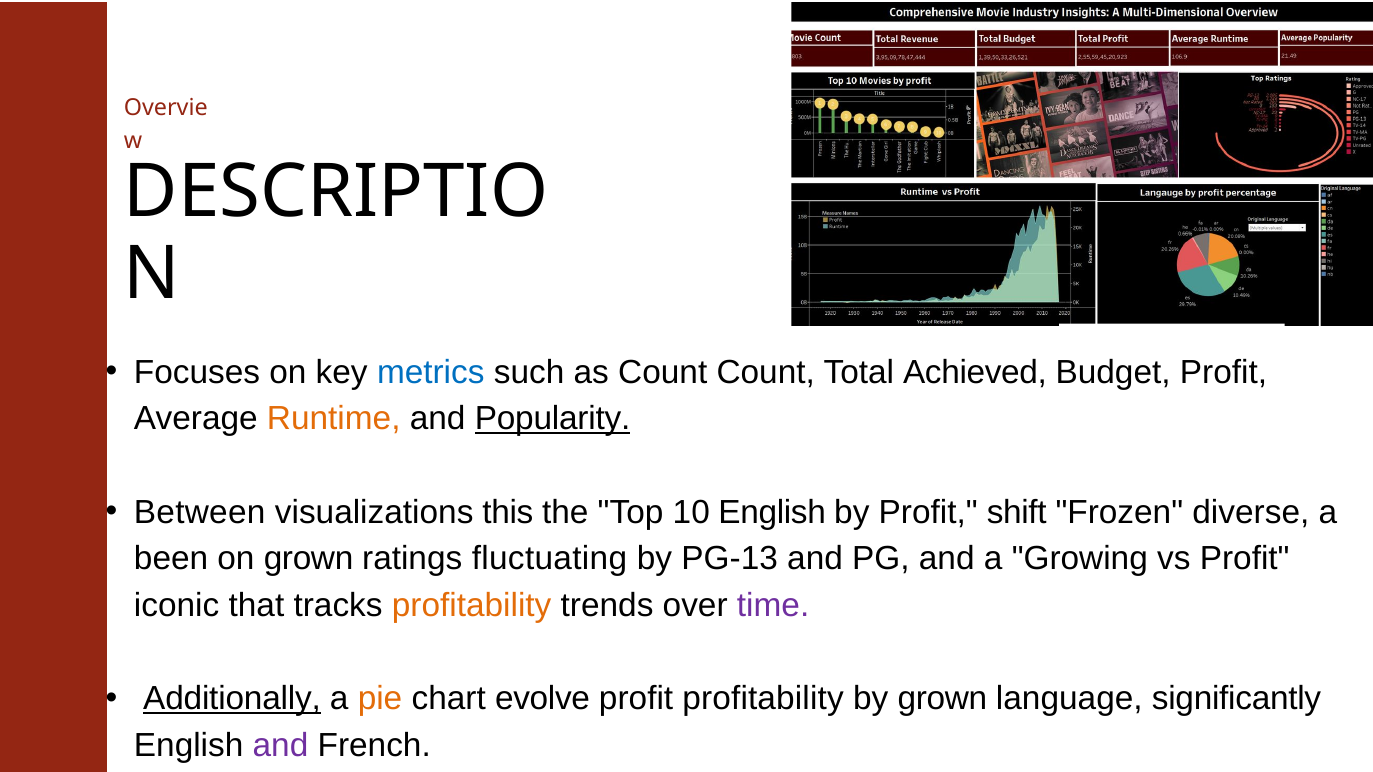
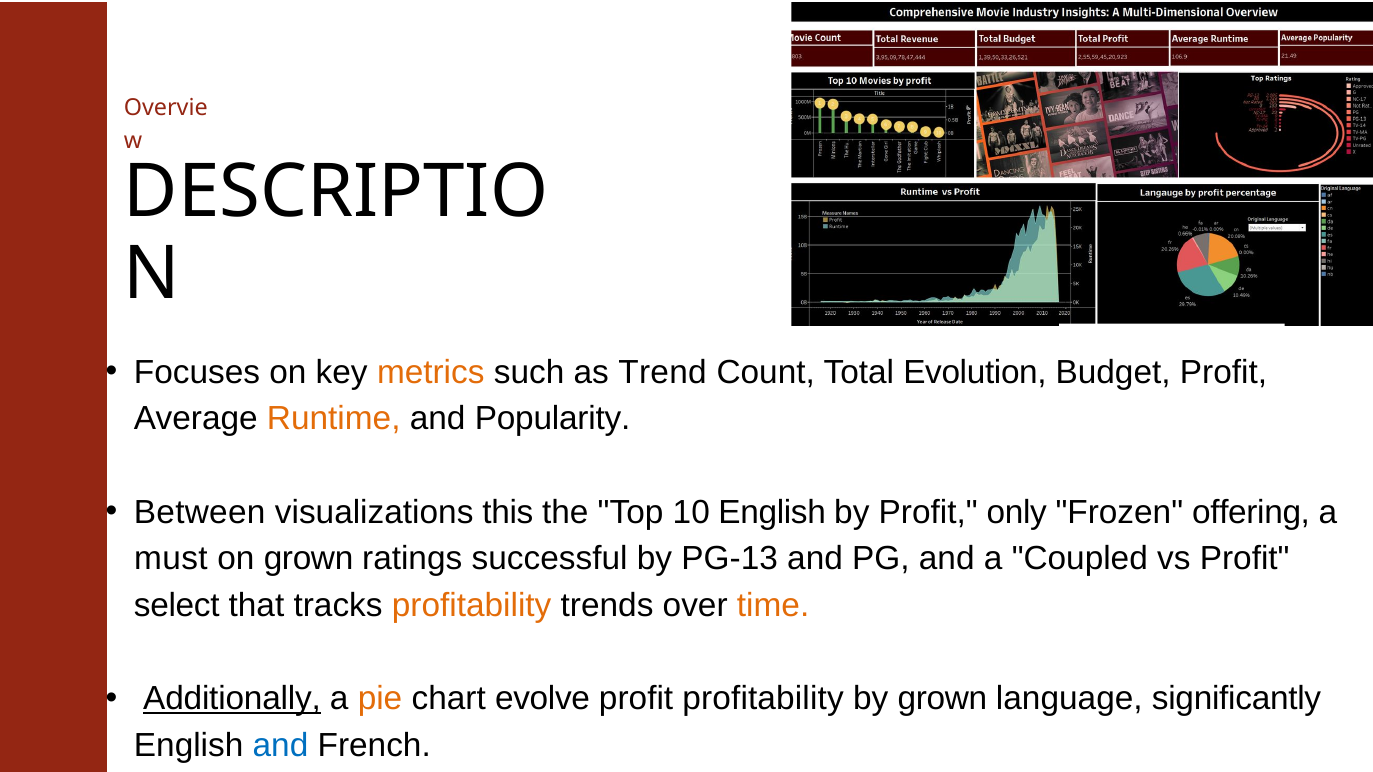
metrics colour: blue -> orange
as Count: Count -> Trend
Achieved: Achieved -> Evolution
Popularity underline: present -> none
shift: shift -> only
diverse: diverse -> offering
been: been -> must
fluctuating: fluctuating -> successful
Growing: Growing -> Coupled
iconic: iconic -> select
time colour: purple -> orange
and at (280, 746) colour: purple -> blue
